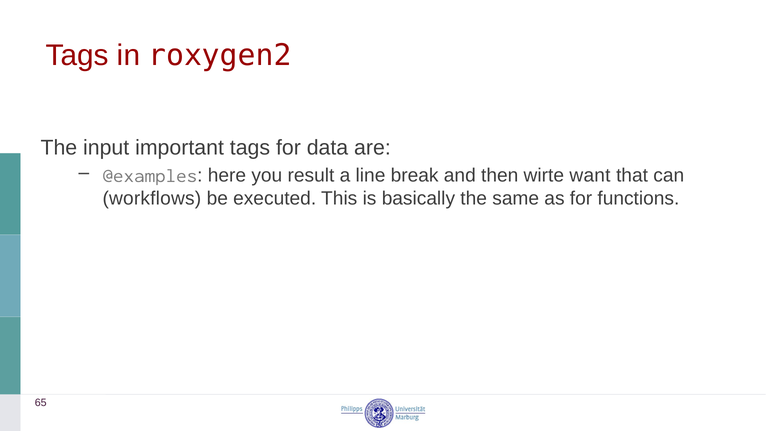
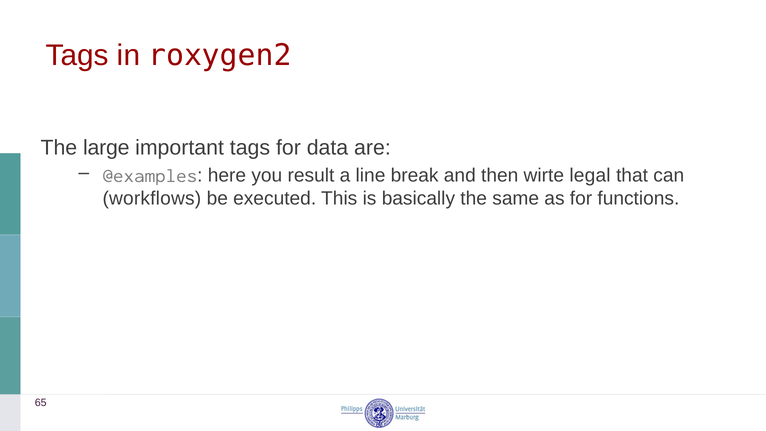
input: input -> large
want: want -> legal
